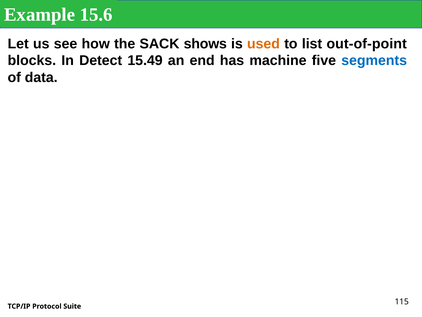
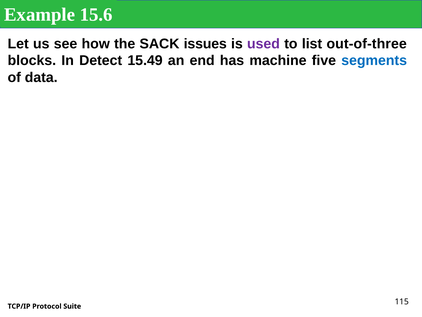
shows: shows -> issues
used colour: orange -> purple
out-of-point: out-of-point -> out-of-three
